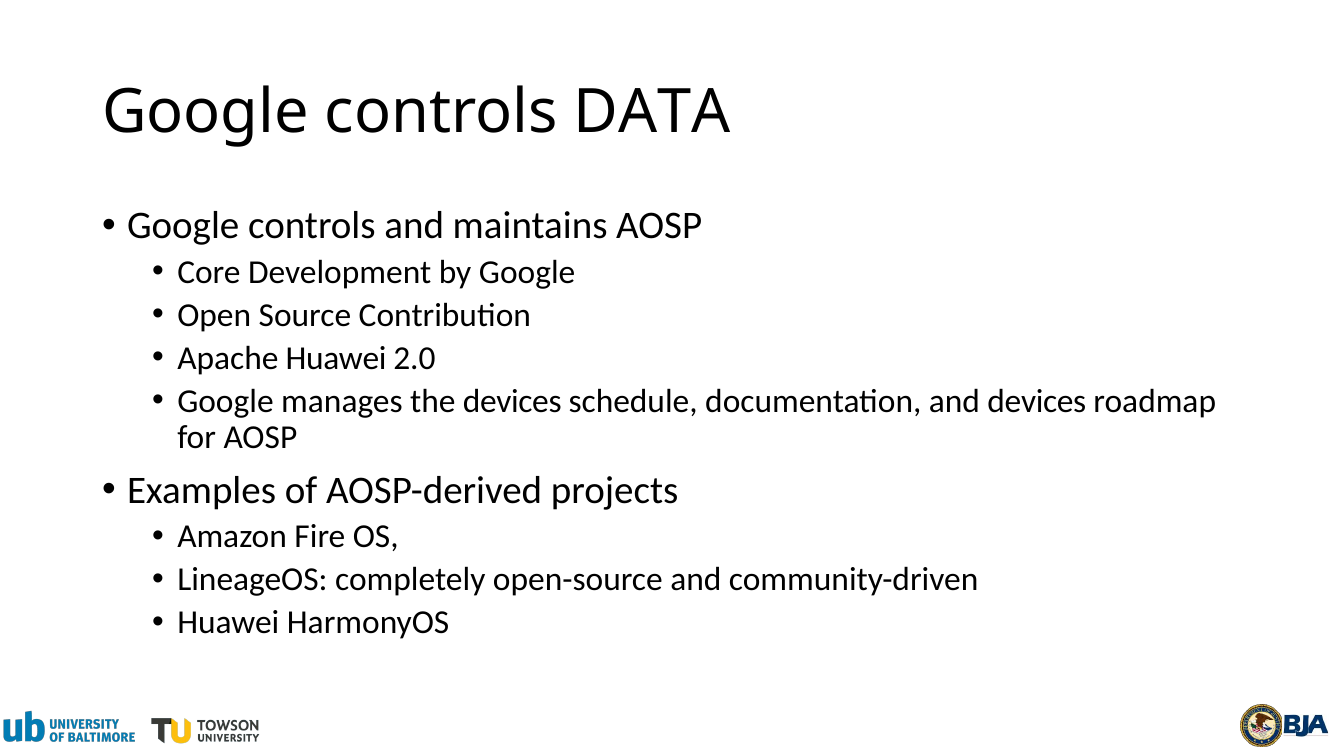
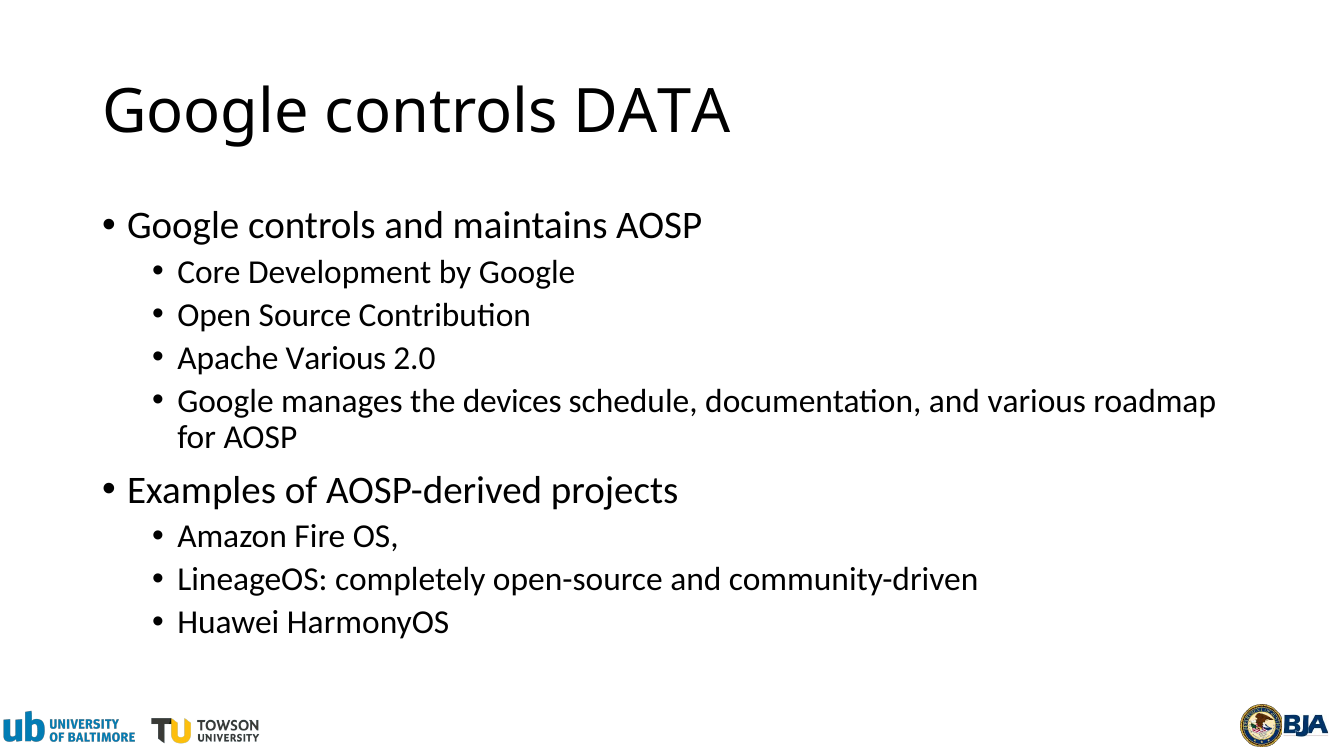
Apache Huawei: Huawei -> Various
and devices: devices -> various
